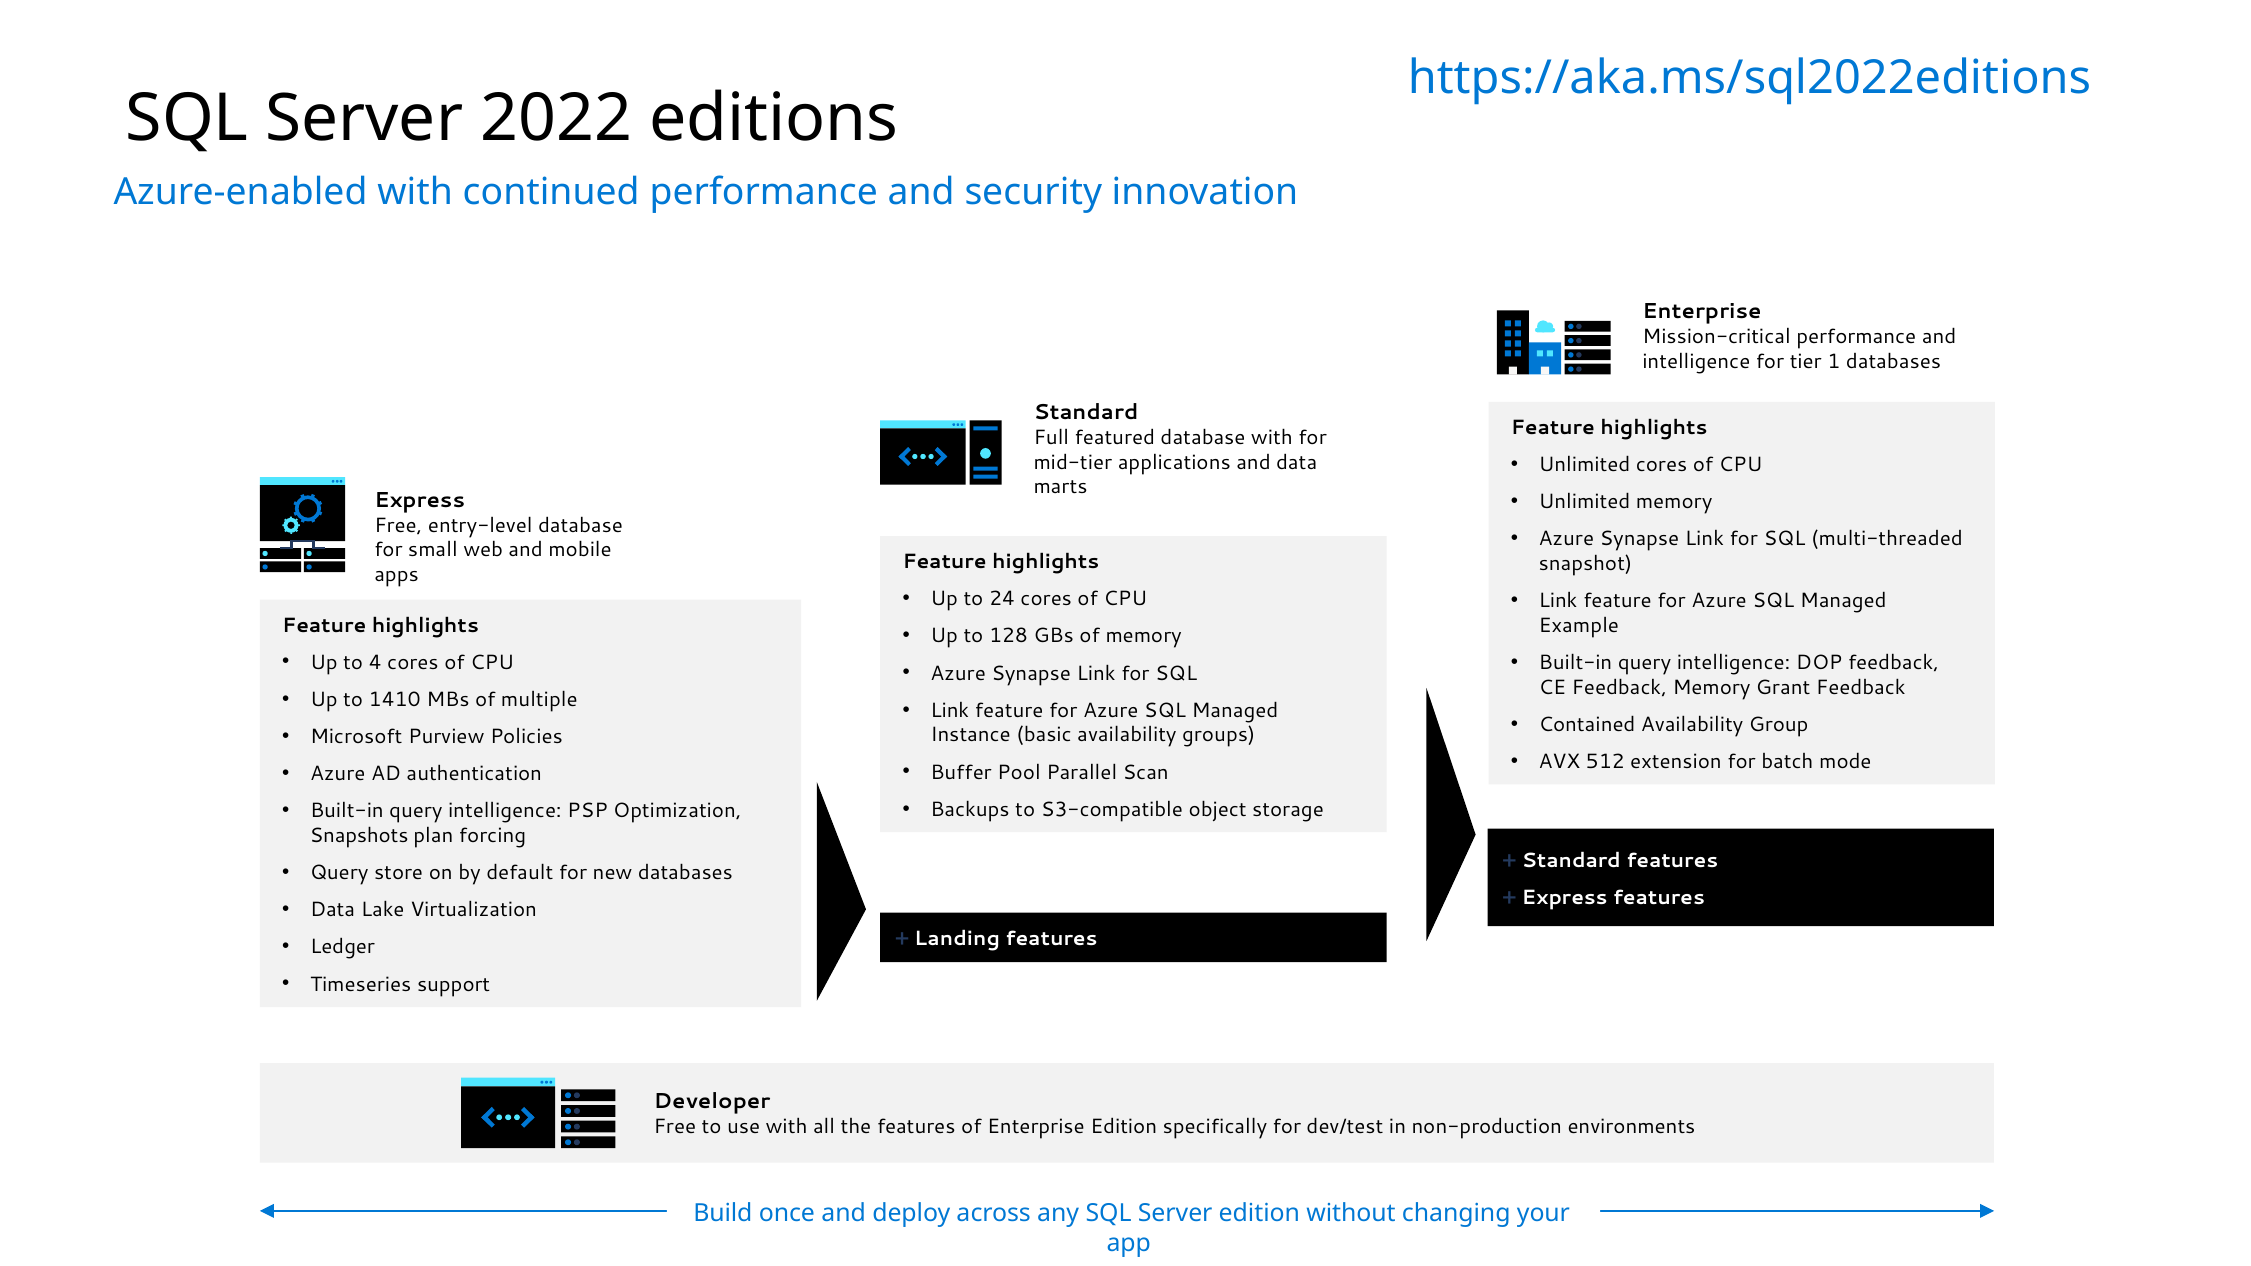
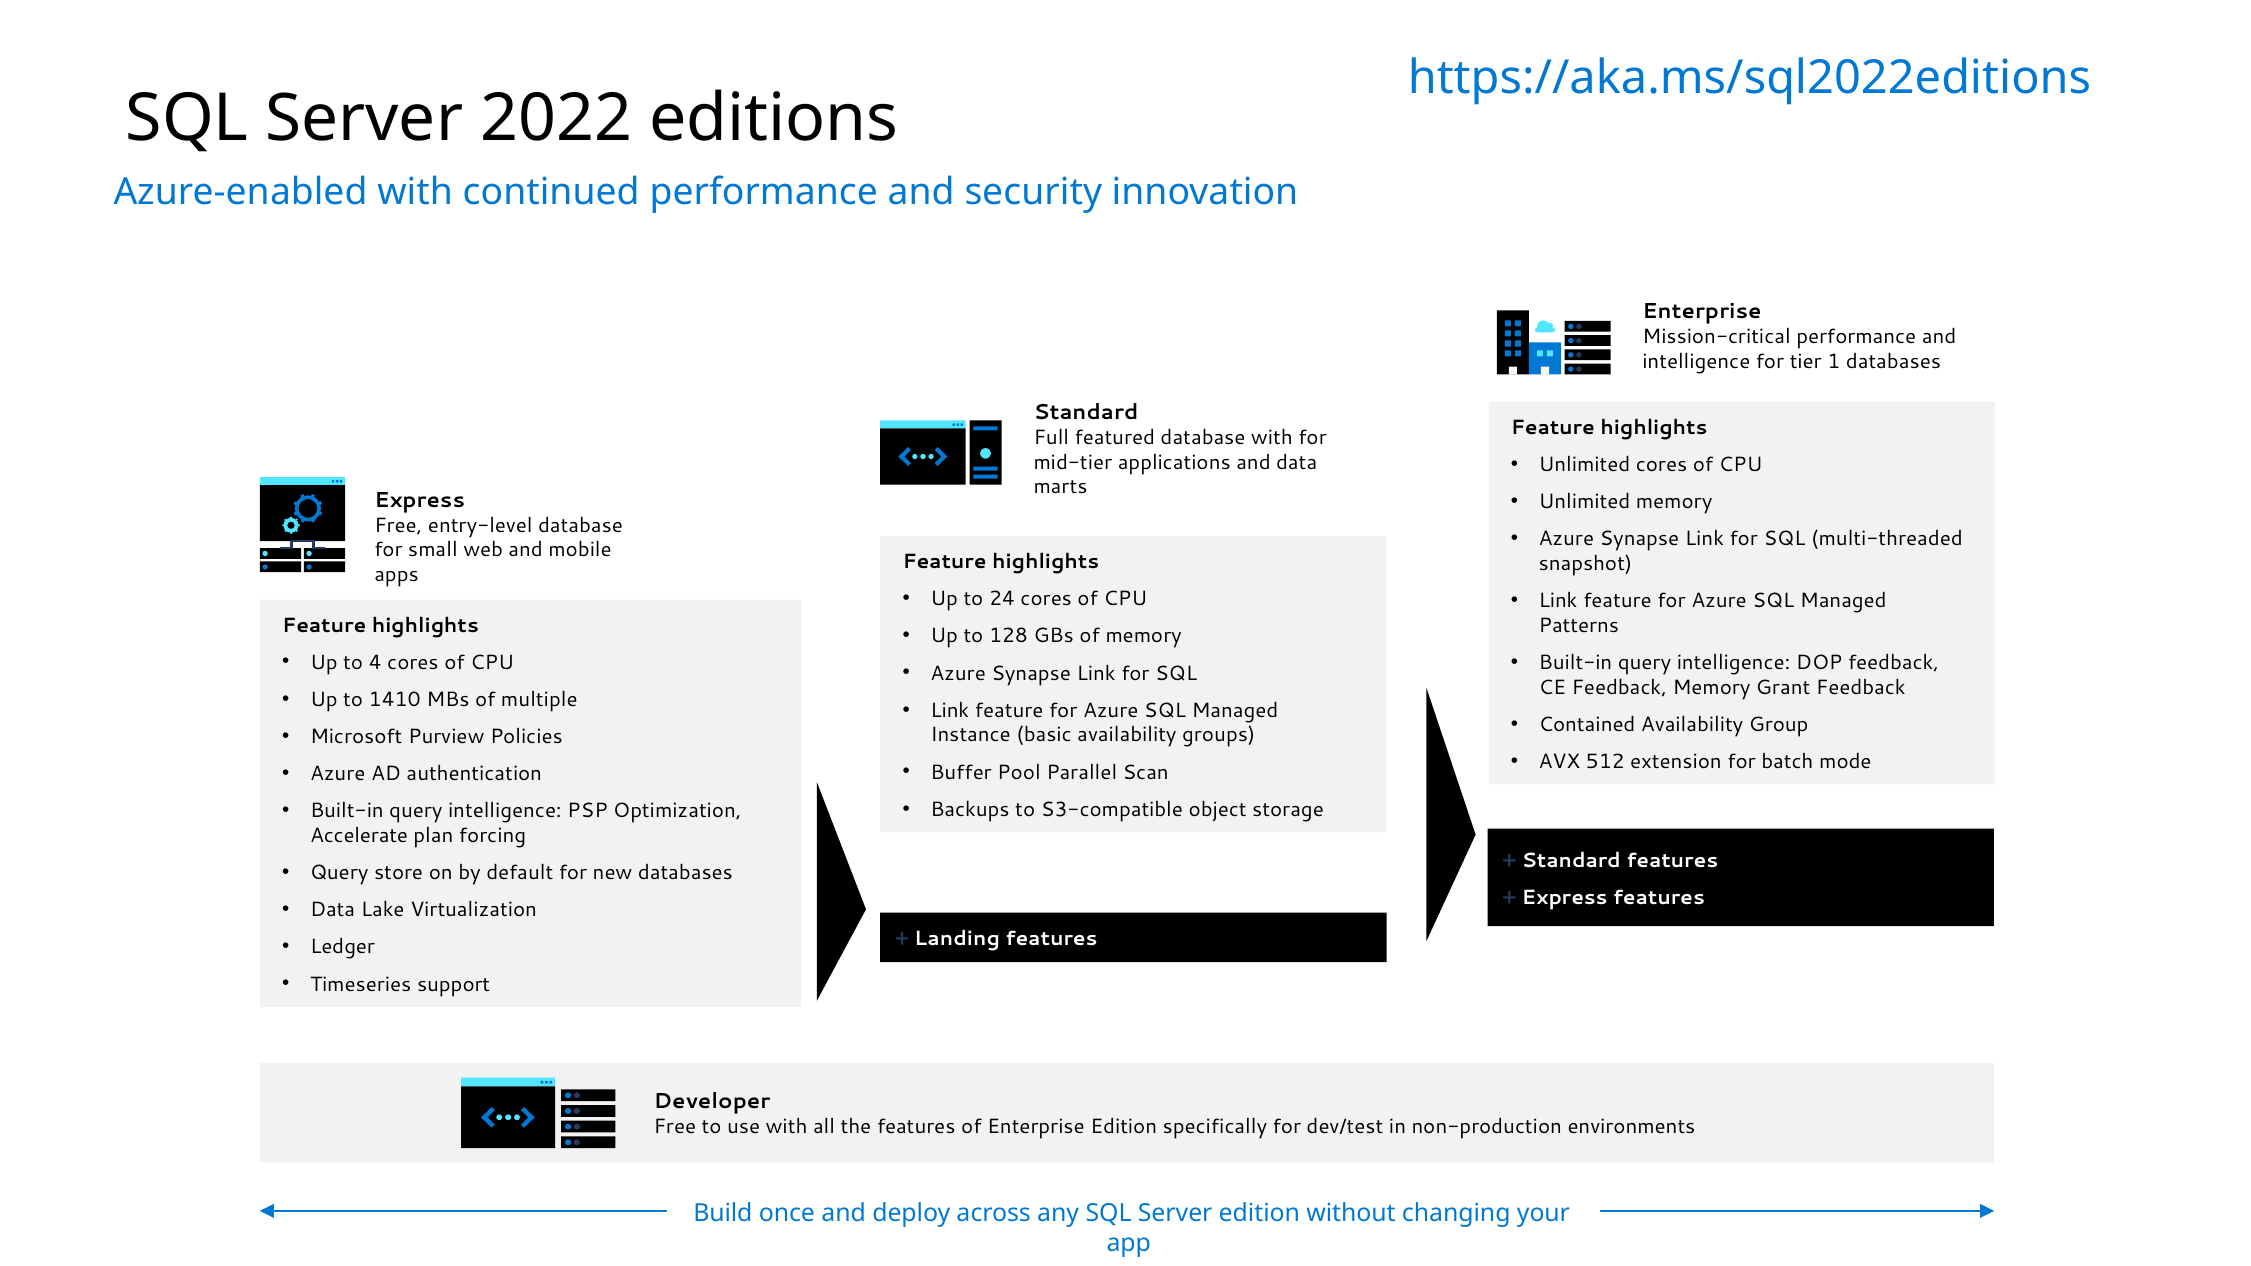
Example: Example -> Patterns
Snapshots: Snapshots -> Accelerate
